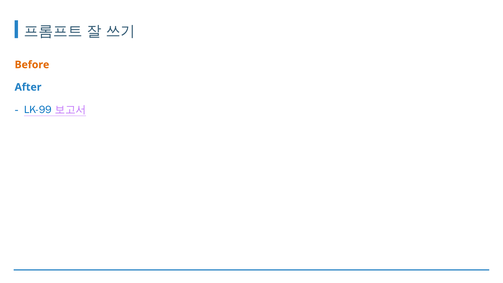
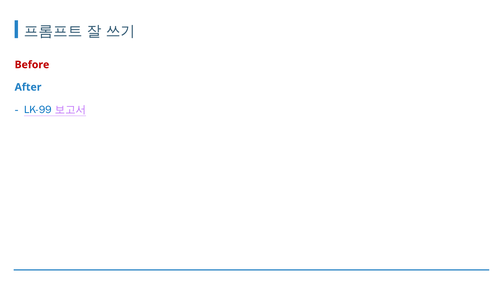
Before colour: orange -> red
